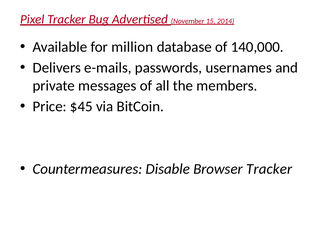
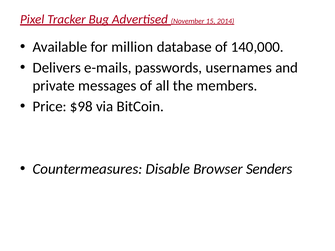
$45: $45 -> $98
Browser Tracker: Tracker -> Senders
